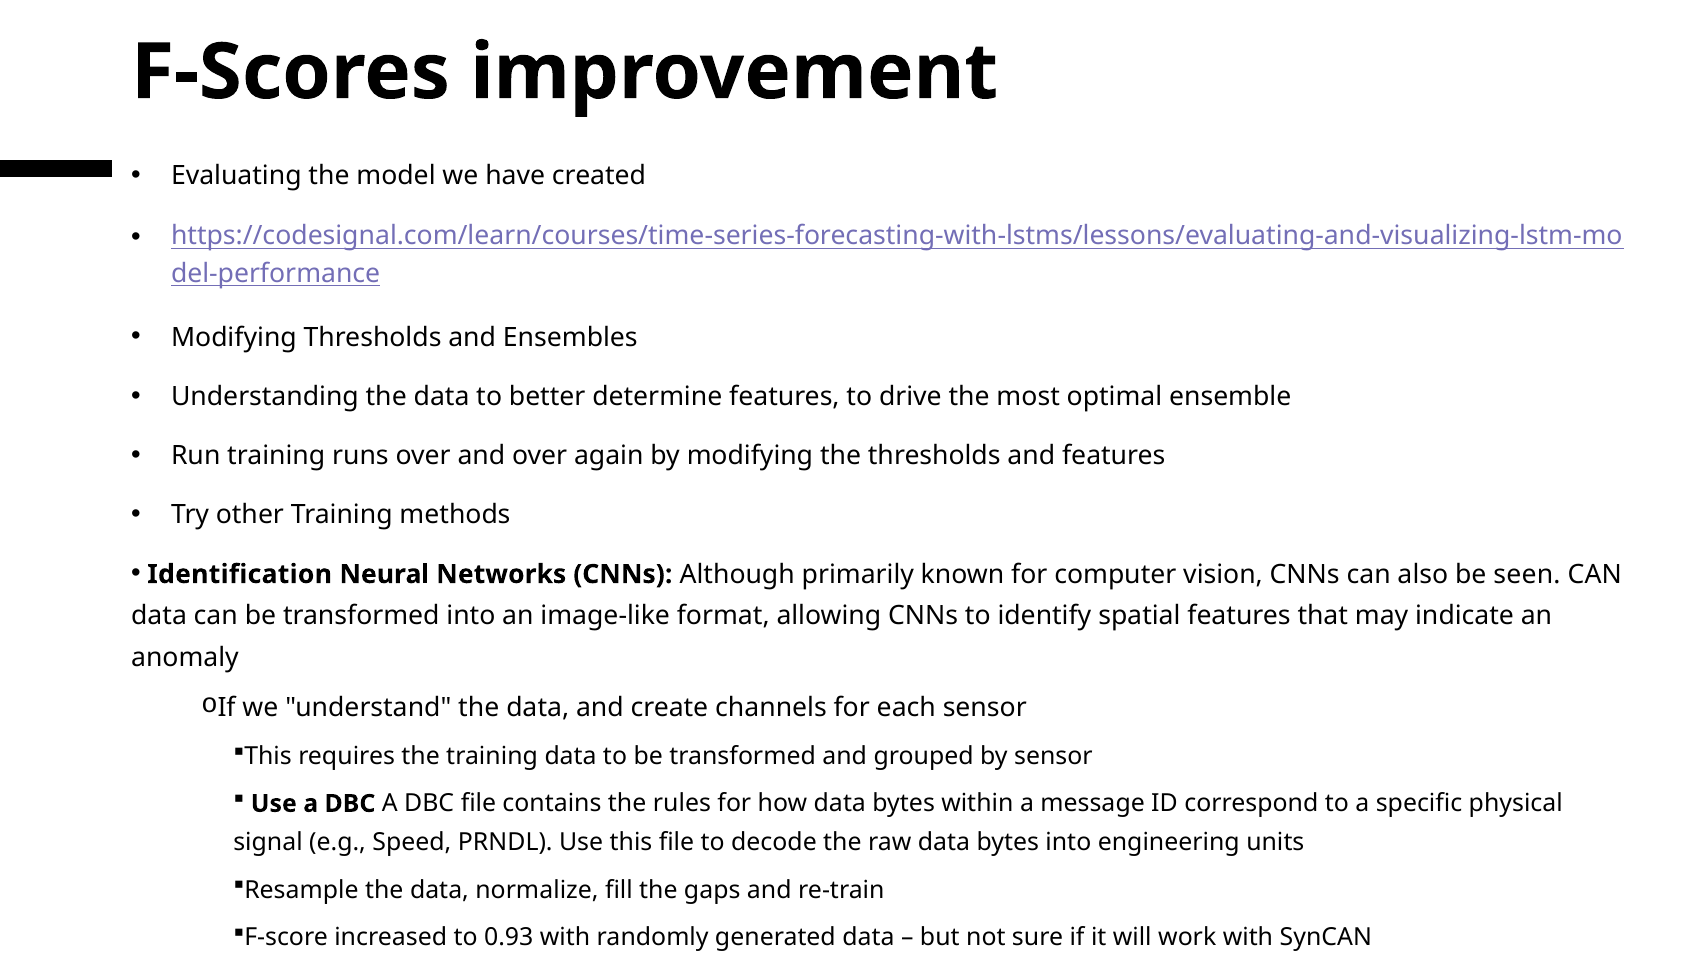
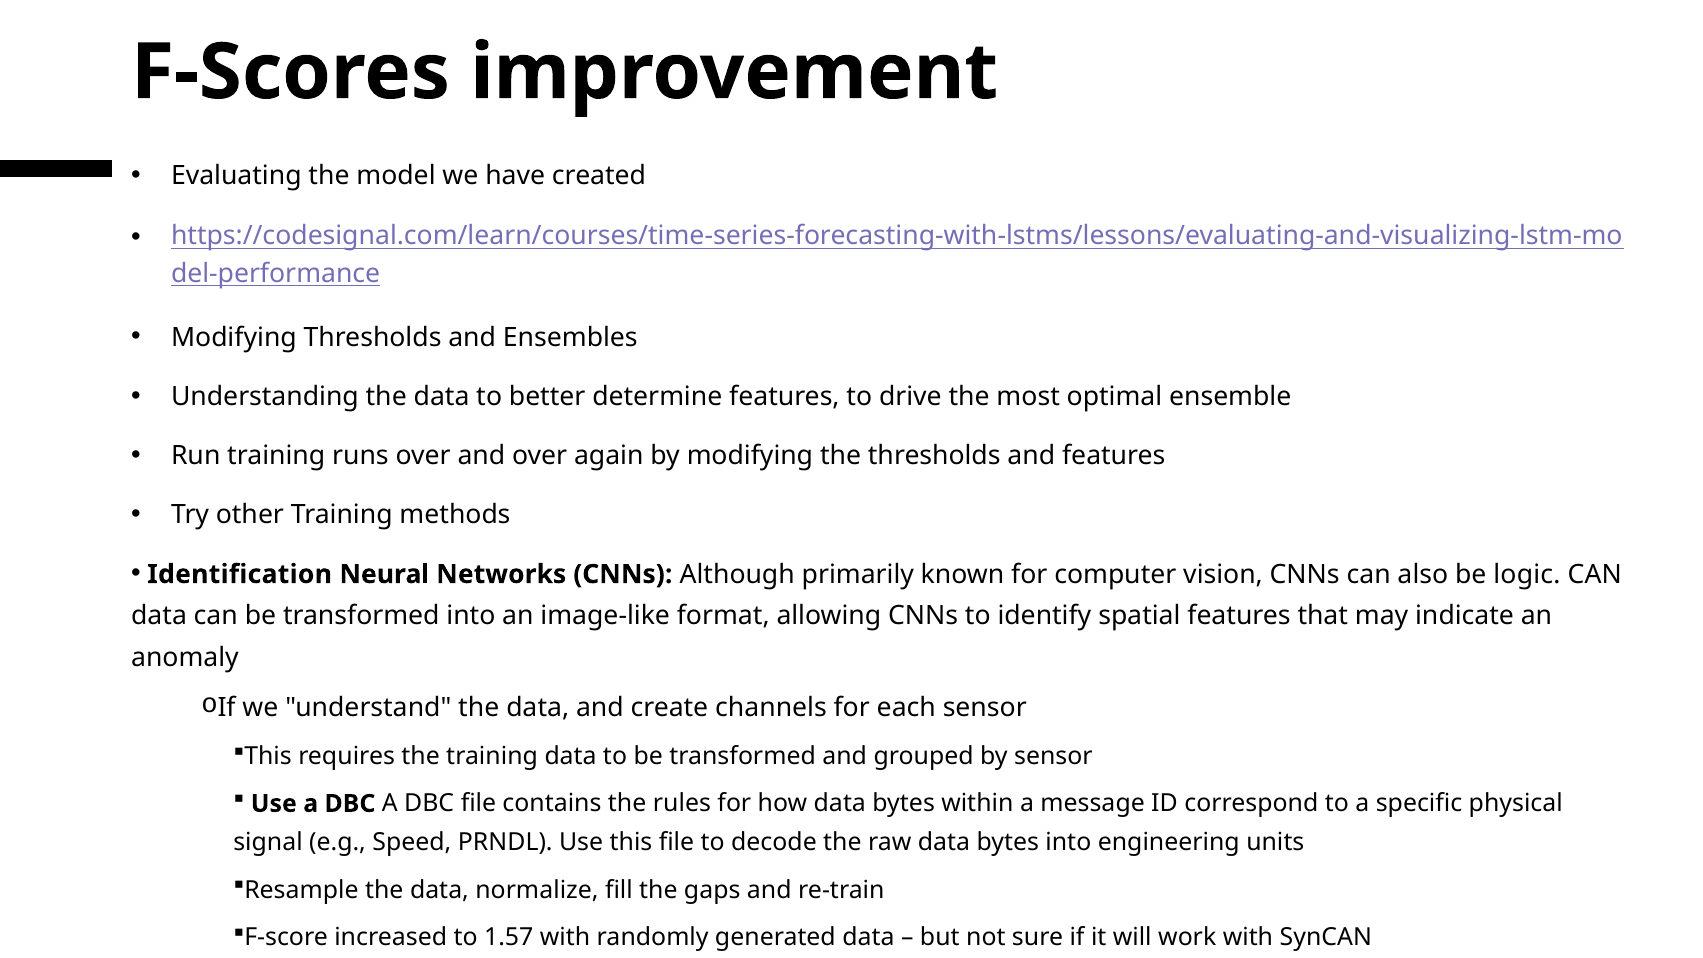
seen: seen -> logic
0.93: 0.93 -> 1.57
